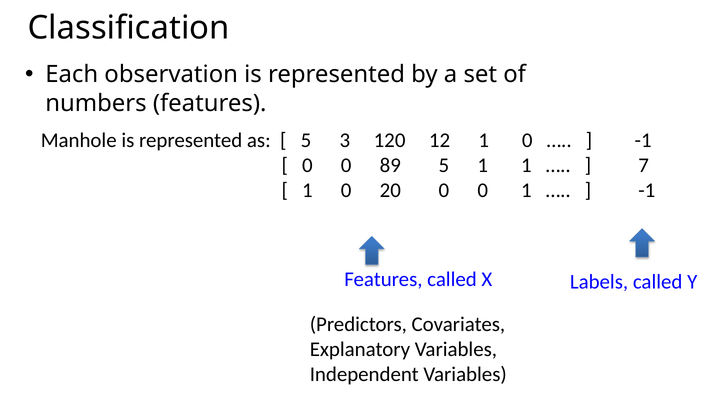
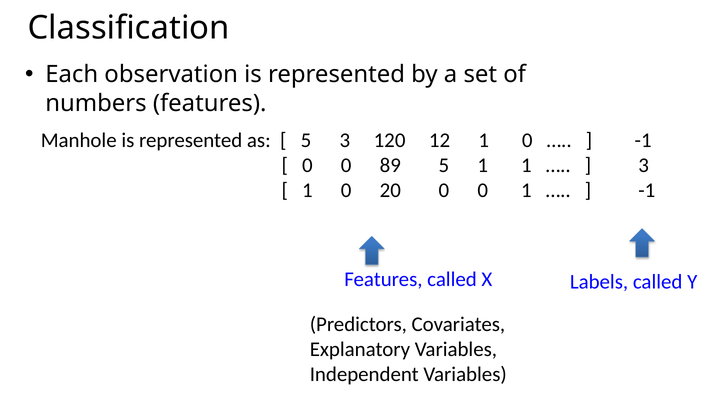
7 at (644, 165): 7 -> 3
